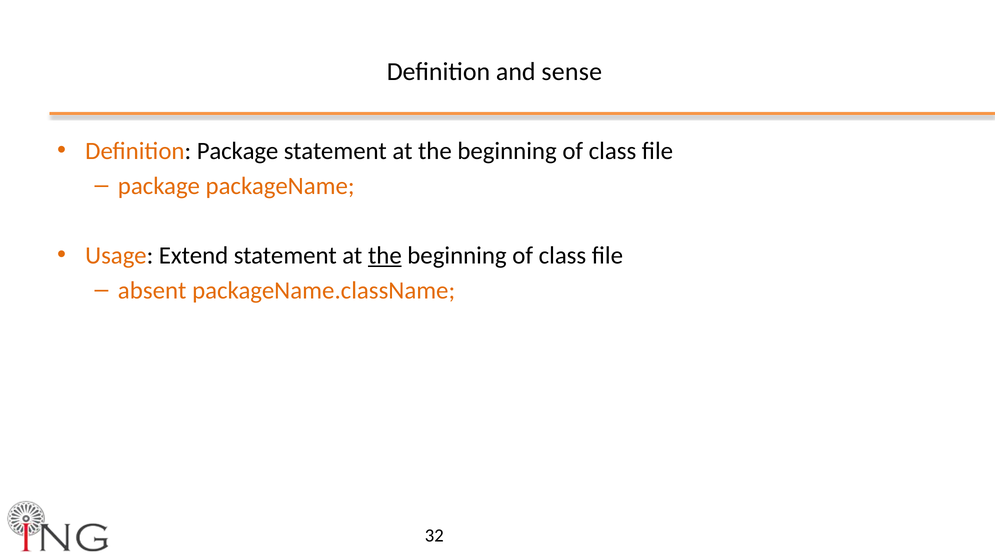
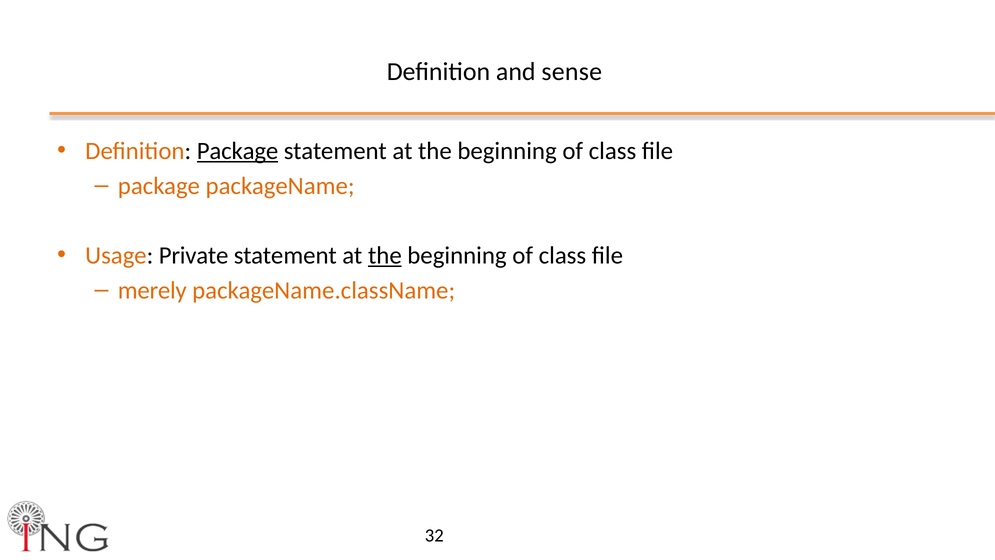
Package at (238, 151) underline: none -> present
Extend: Extend -> Private
absent: absent -> merely
